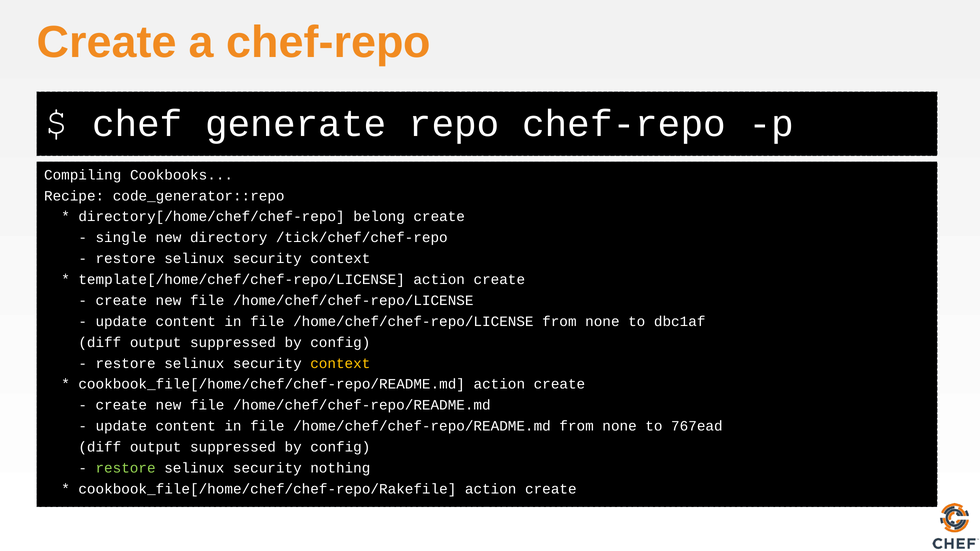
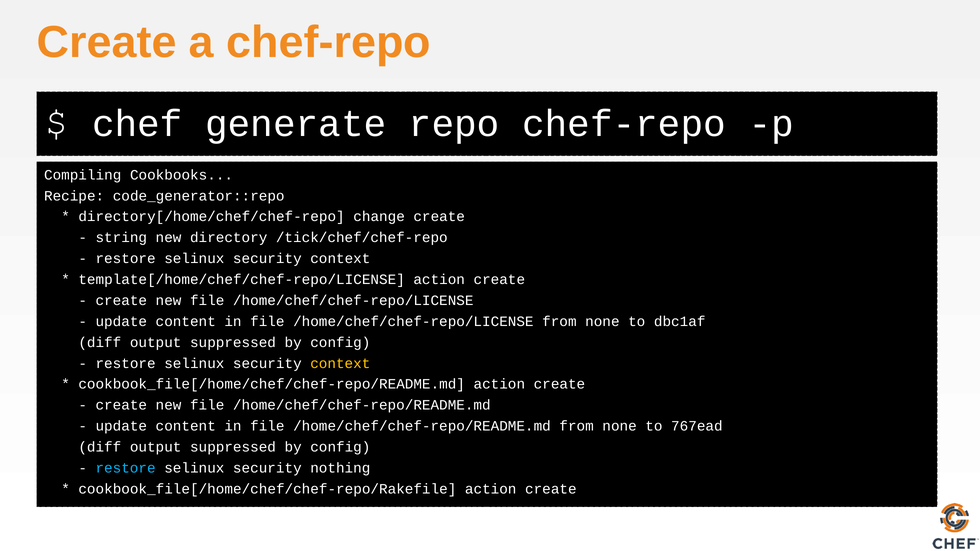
belong: belong -> change
single: single -> string
restore at (126, 468) colour: light green -> light blue
